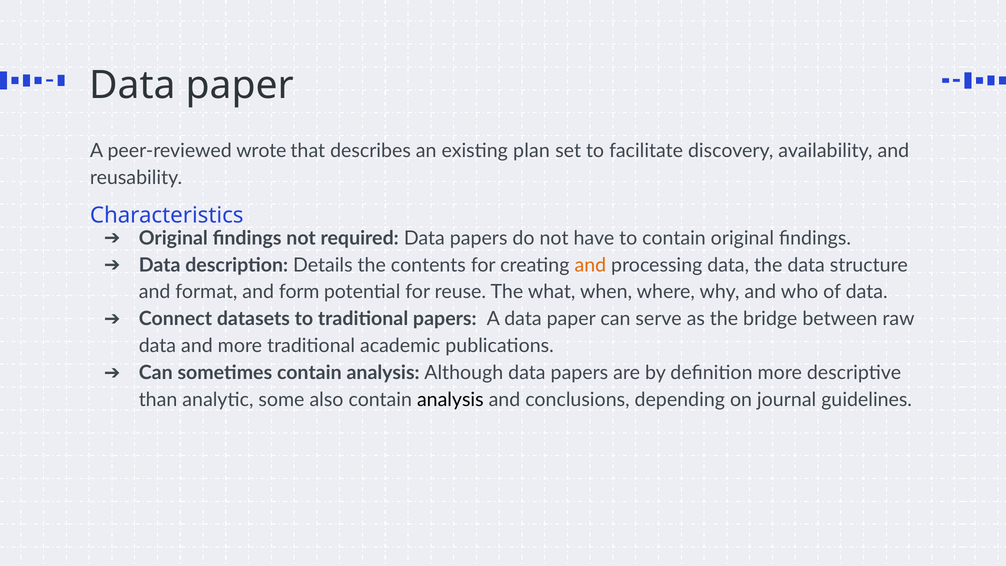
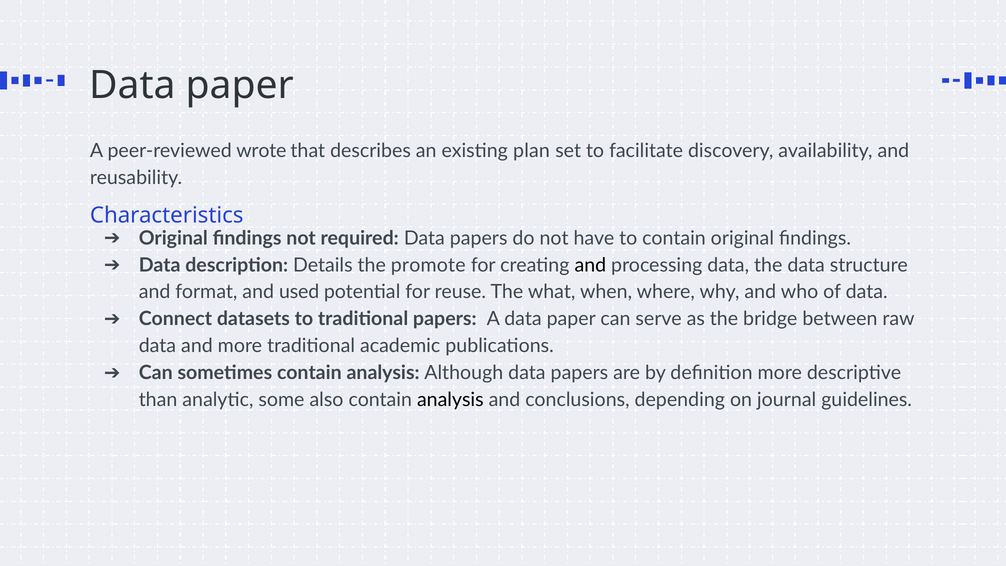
contents: contents -> promote
and at (590, 265) colour: orange -> black
form: form -> used
